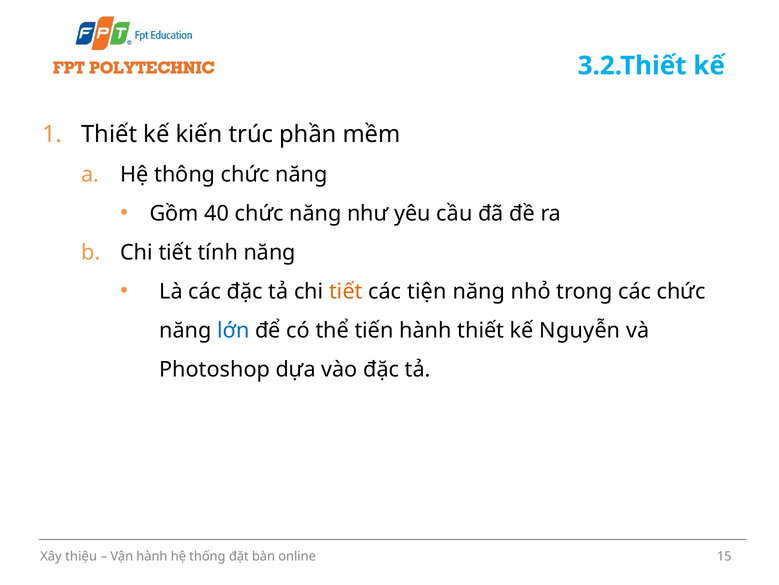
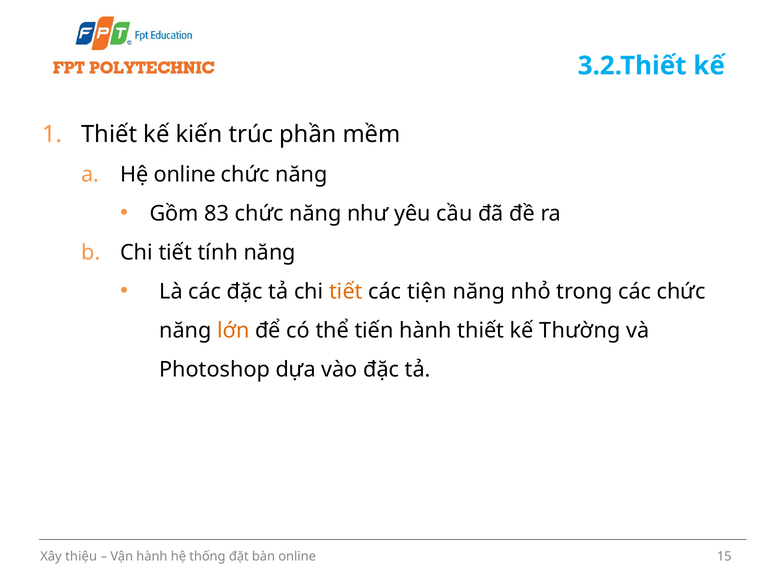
Hệ thông: thông -> online
40: 40 -> 83
lớn colour: blue -> orange
Nguyễn: Nguyễn -> Thường
